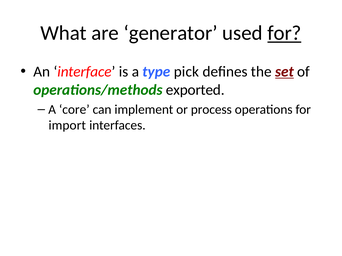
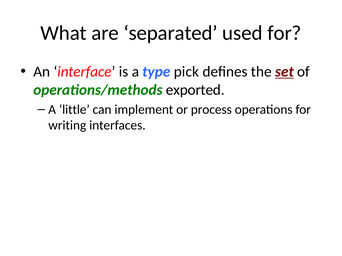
generator: generator -> separated
for at (284, 33) underline: present -> none
core: core -> little
import: import -> writing
